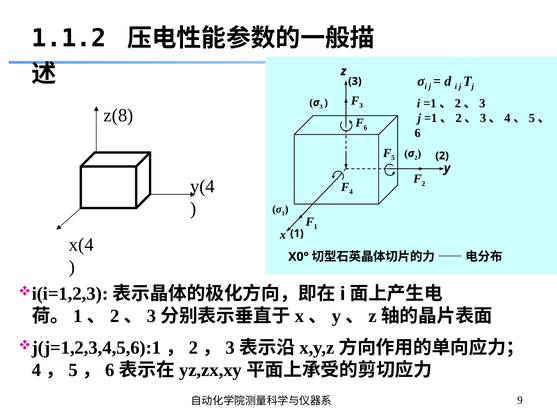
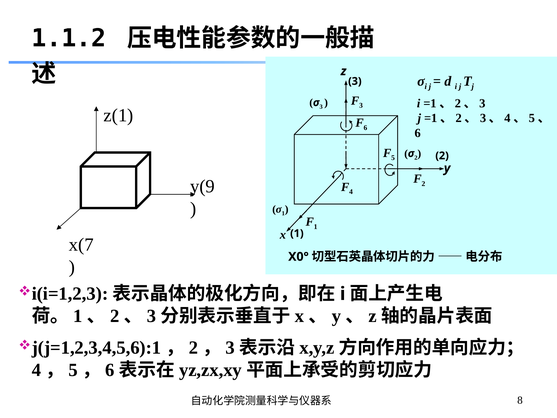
z(8: z(8 -> z(1
y(4: y(4 -> y(9
x(4: x(4 -> x(7
9: 9 -> 8
